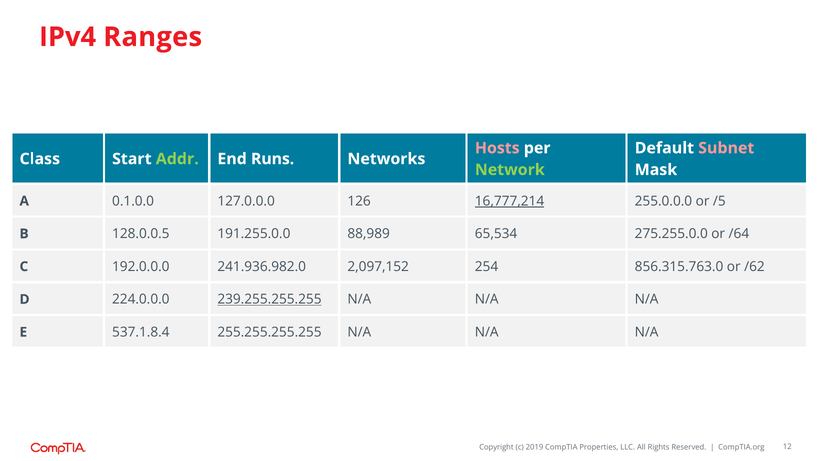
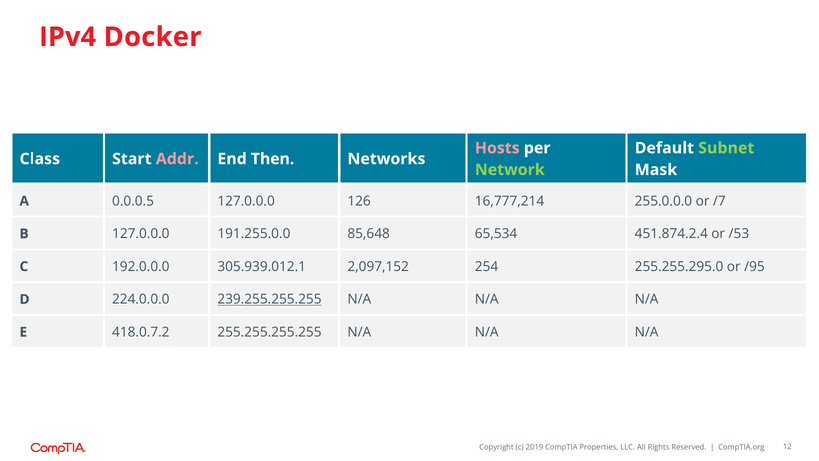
Ranges: Ranges -> Docker
Subnet colour: pink -> light green
Addr colour: light green -> pink
Runs: Runs -> Then
0.1.0.0: 0.1.0.0 -> 0.0.0.5
16,777,214 underline: present -> none
/5: /5 -> /7
B 128.0.0.5: 128.0.0.5 -> 127.0.0.0
88,989: 88,989 -> 85,648
275.255.0.0: 275.255.0.0 -> 451.874.2.4
/64: /64 -> /53
241.936.982.0: 241.936.982.0 -> 305.939.012.1
856.315.763.0: 856.315.763.0 -> 255.255.295.0
/62: /62 -> /95
537.1.8.4: 537.1.8.4 -> 418.0.7.2
